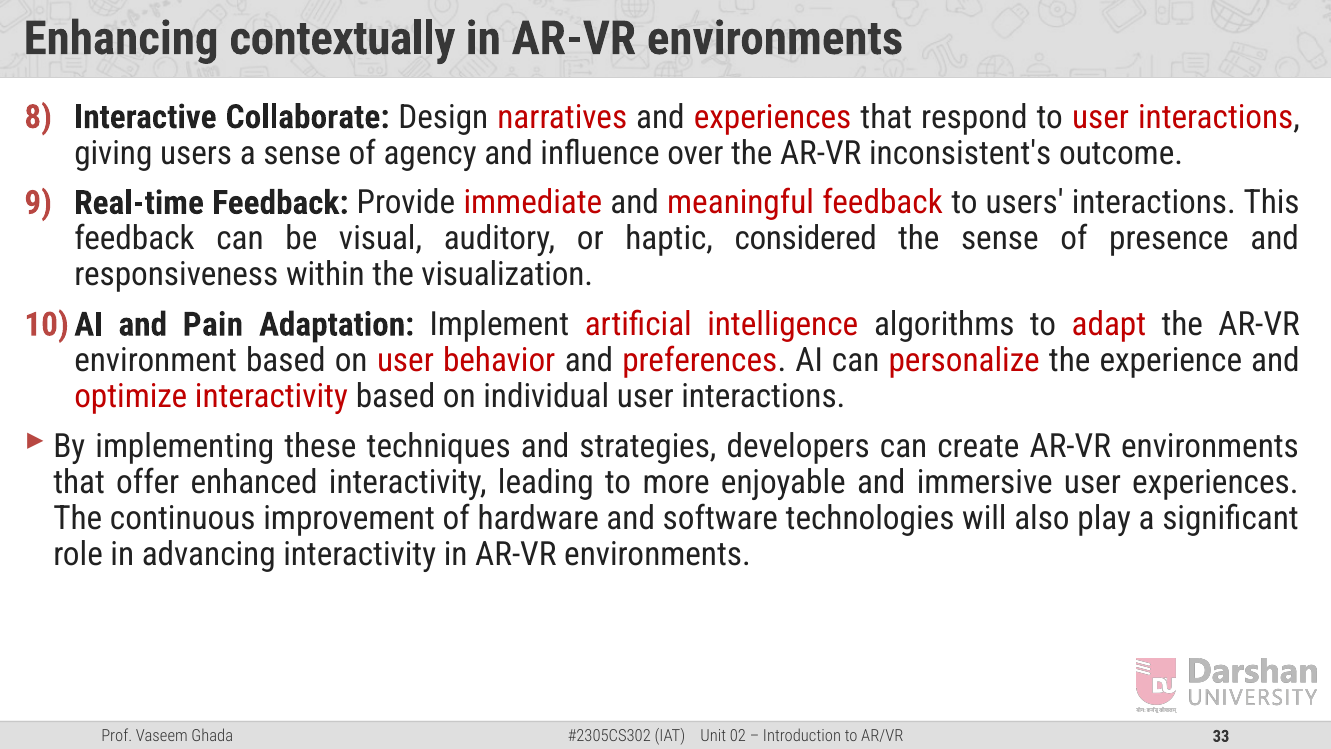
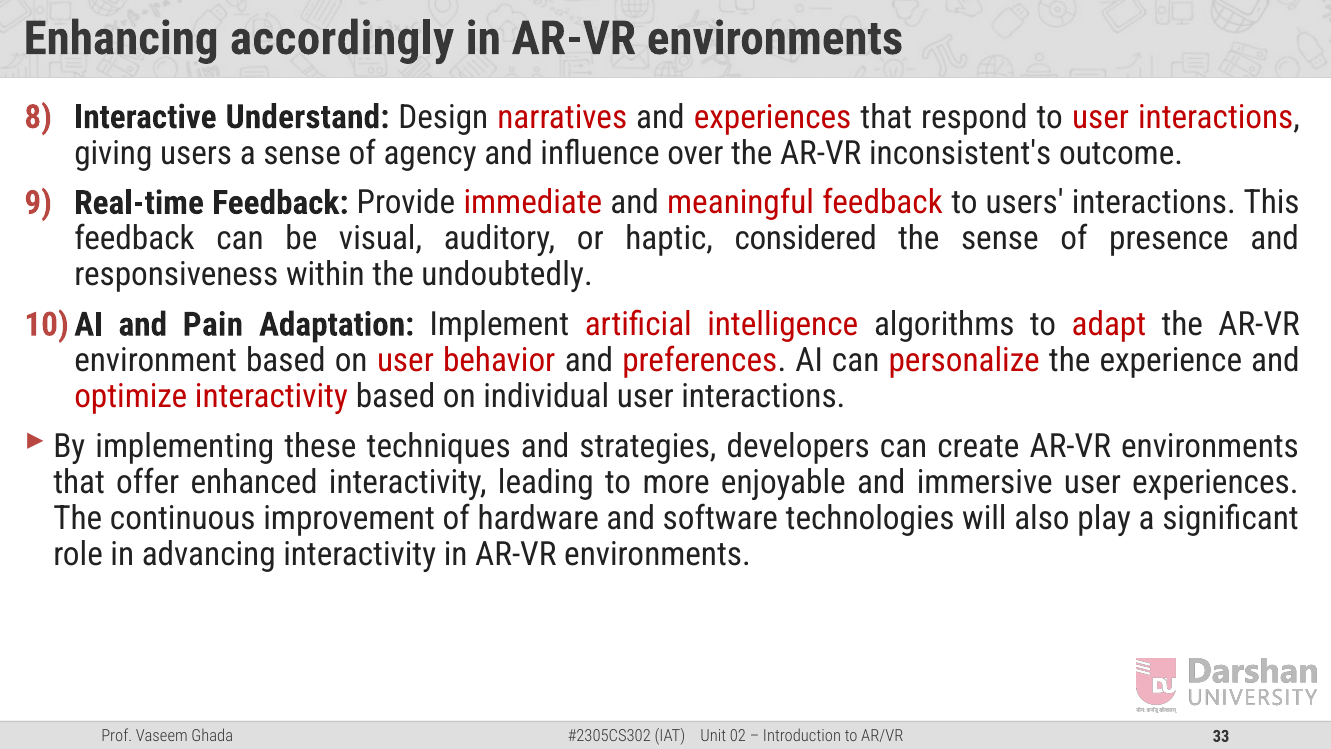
contextually: contextually -> accordingly
Collaborate: Collaborate -> Understand
visualization: visualization -> undoubtedly
